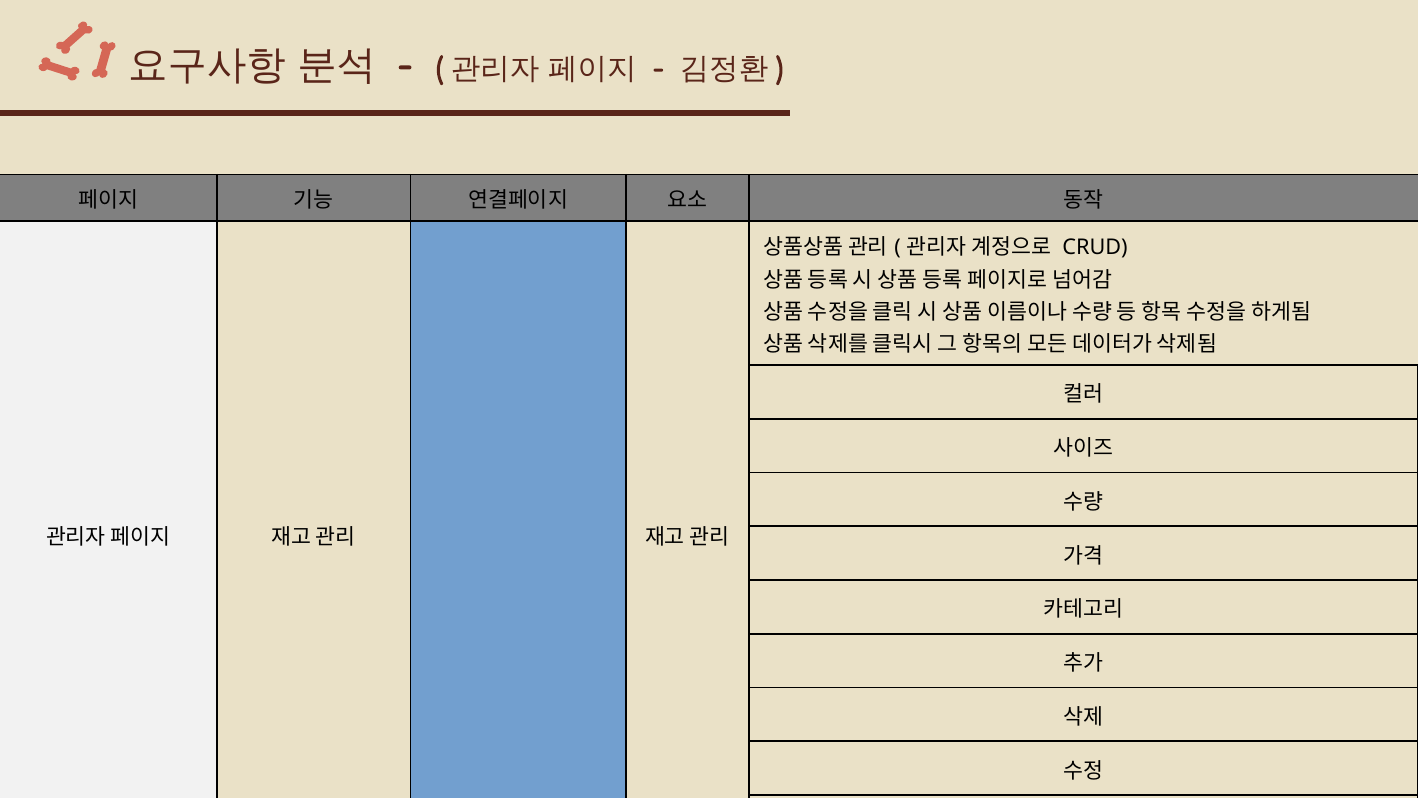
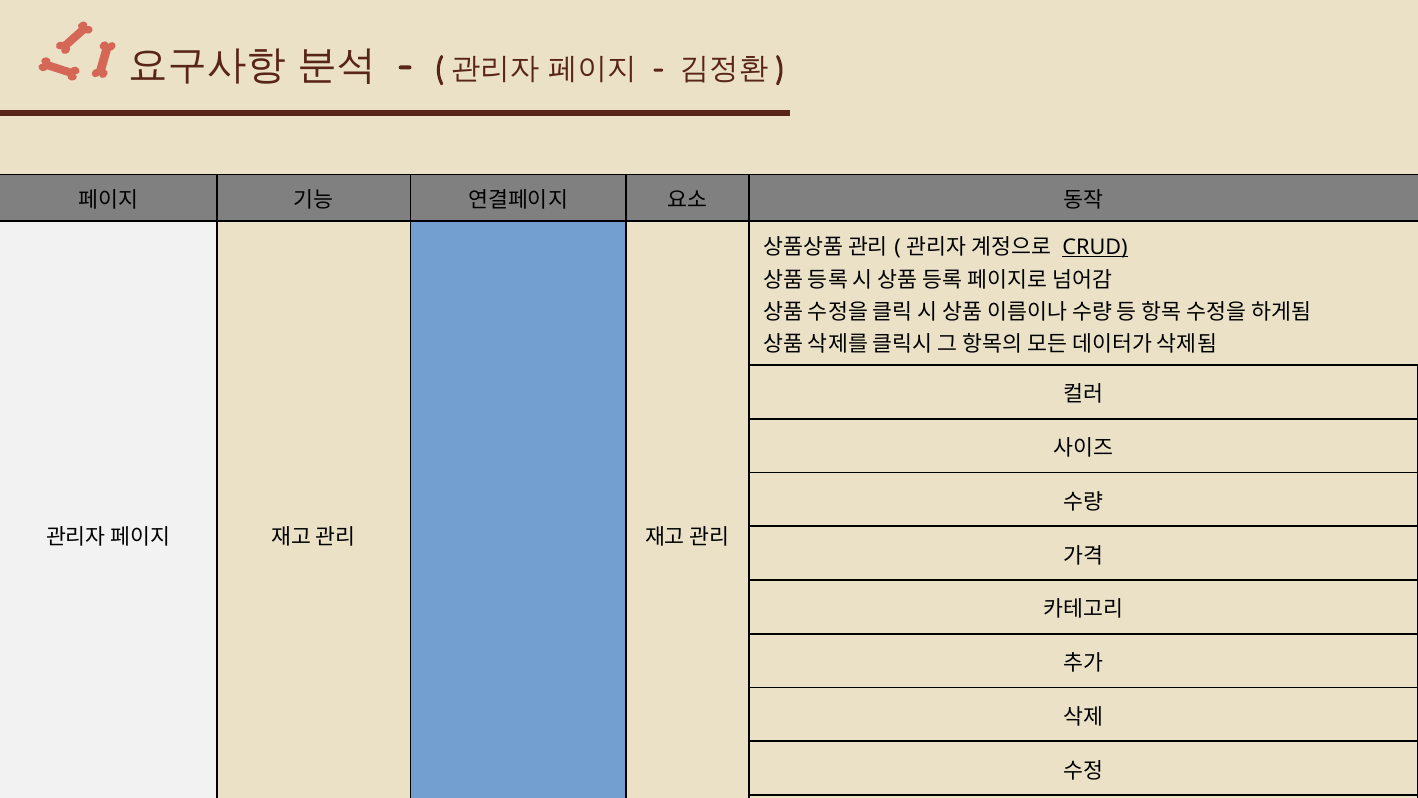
CRUD underline: none -> present
